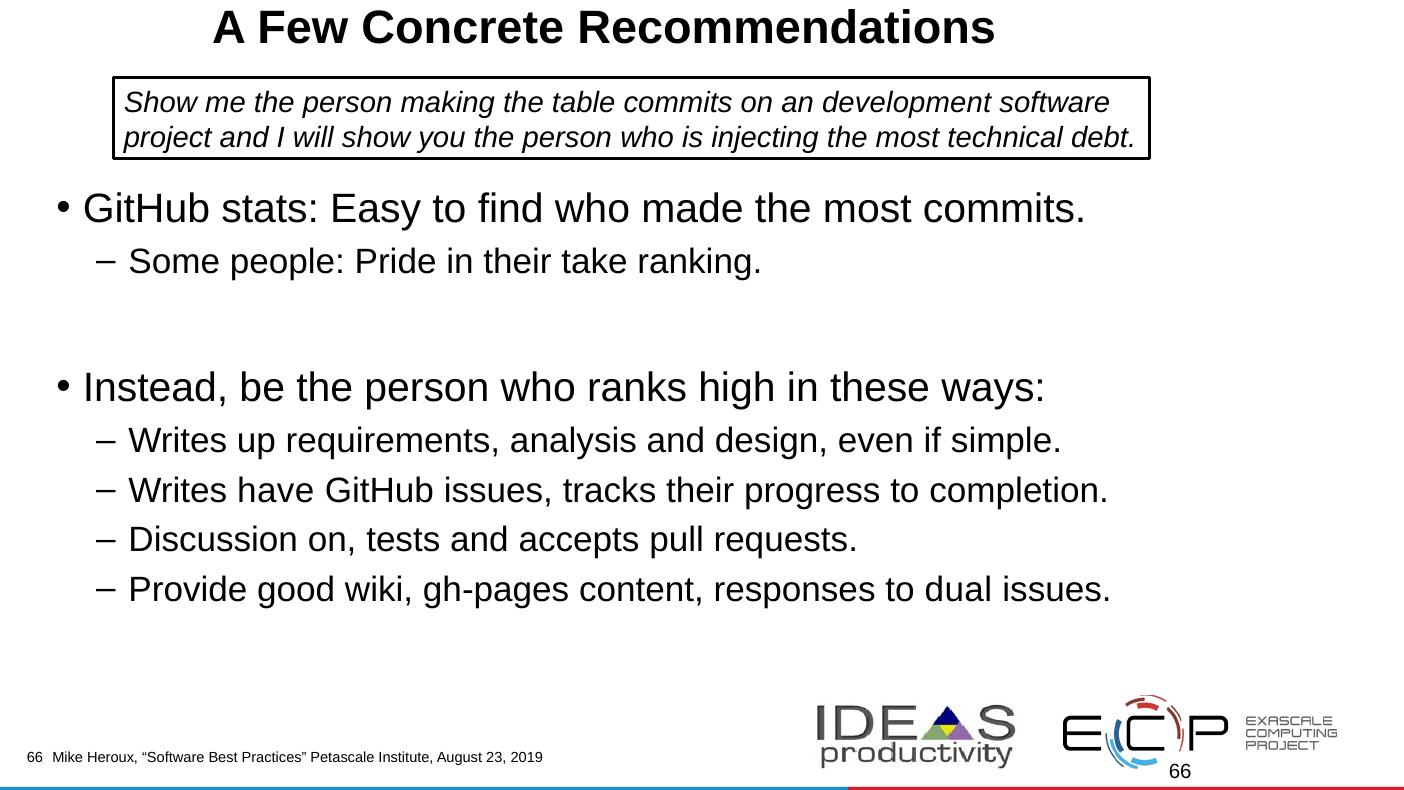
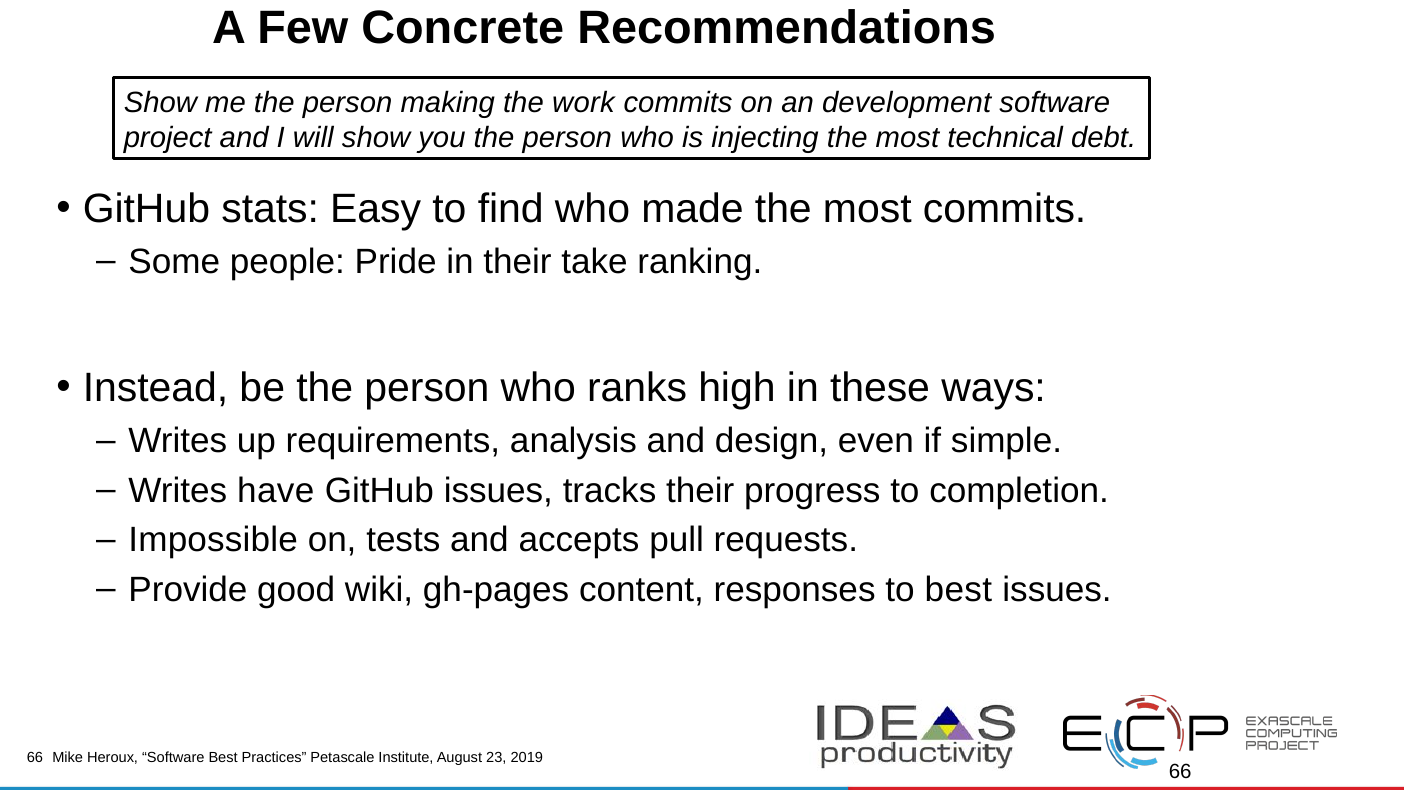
table: table -> work
Discussion: Discussion -> Impossible
to dual: dual -> best
